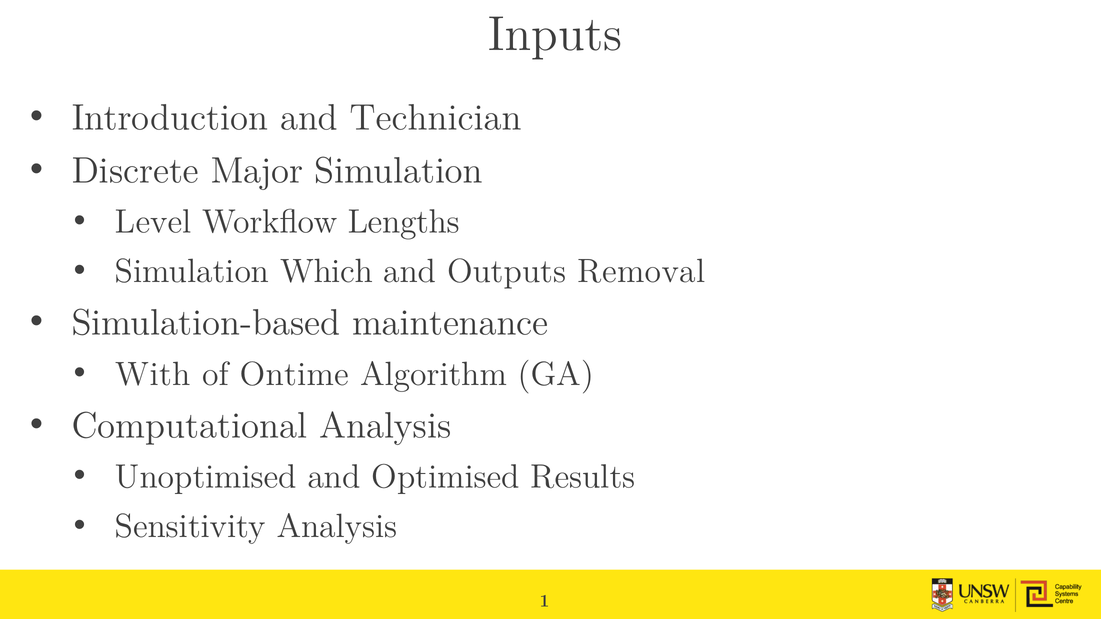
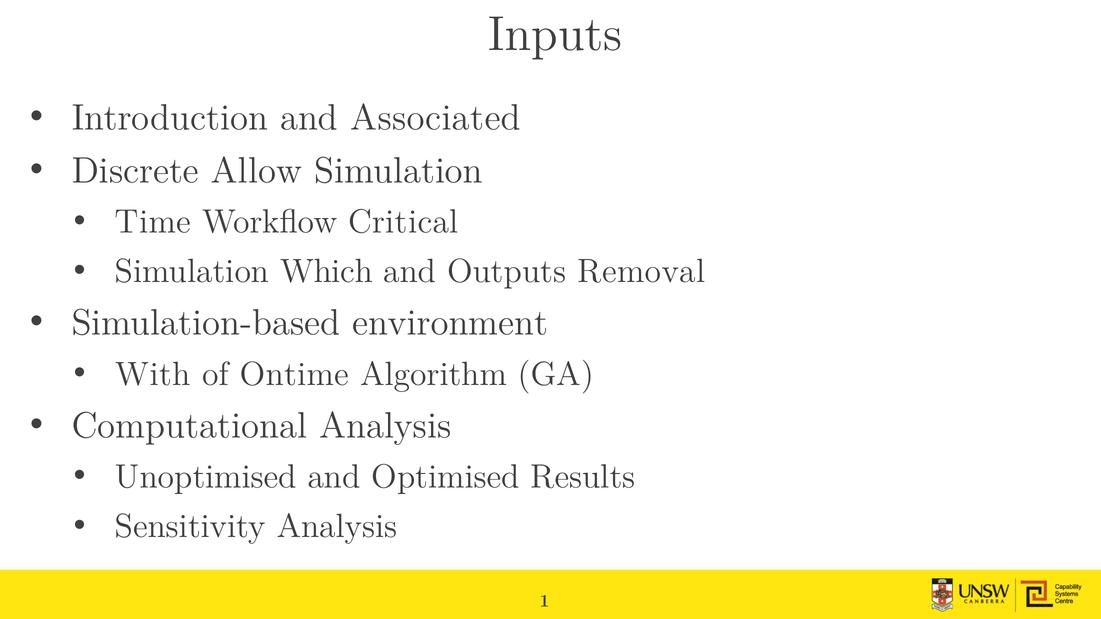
Technician: Technician -> Associated
Major: Major -> Allow
Level: Level -> Time
Lengths: Lengths -> Critical
maintenance: maintenance -> environment
